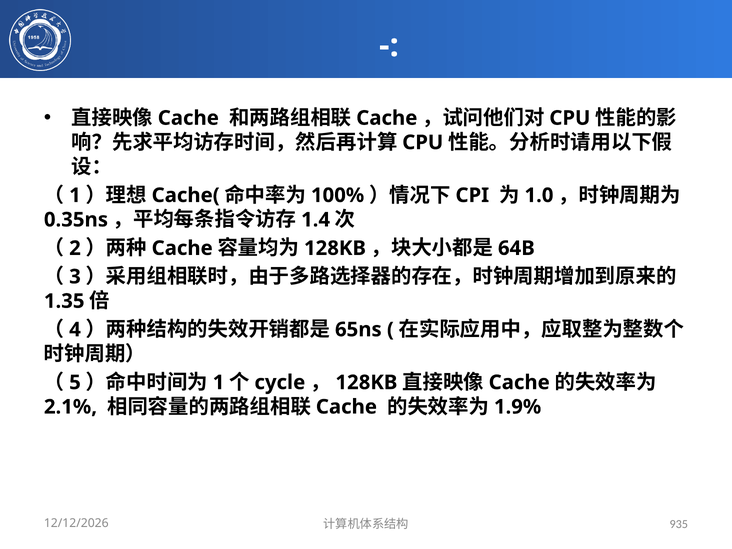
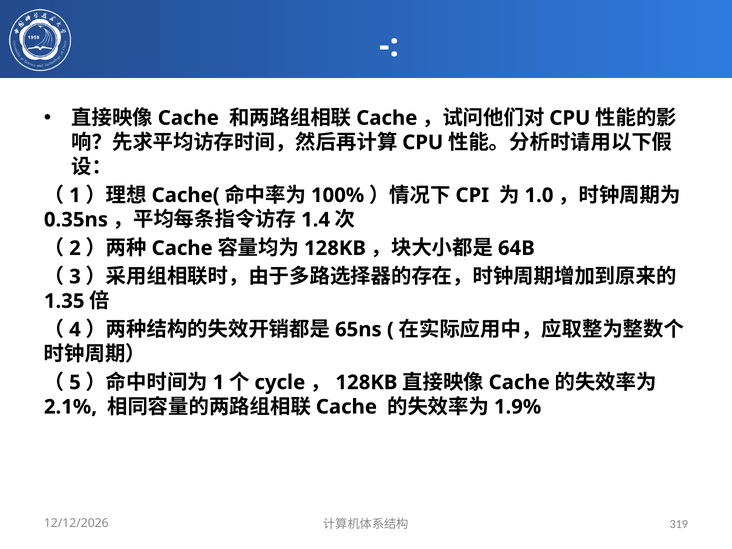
935: 935 -> 319
